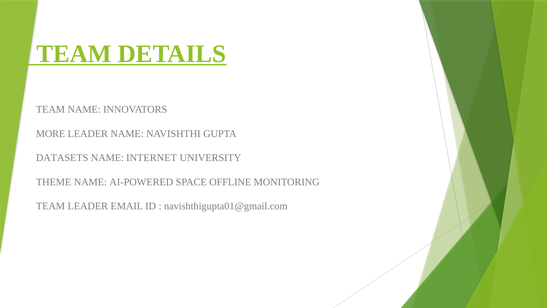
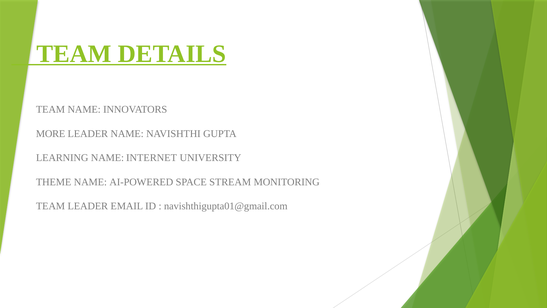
DATASETS: DATASETS -> LEARNING
OFFLINE: OFFLINE -> STREAM
